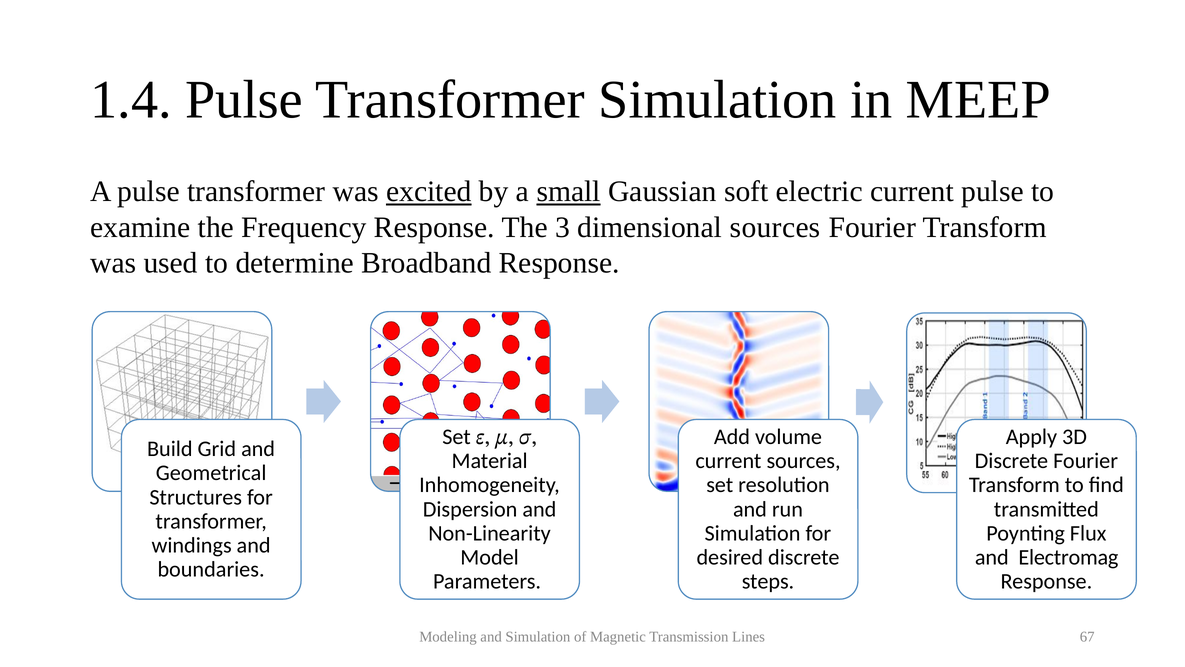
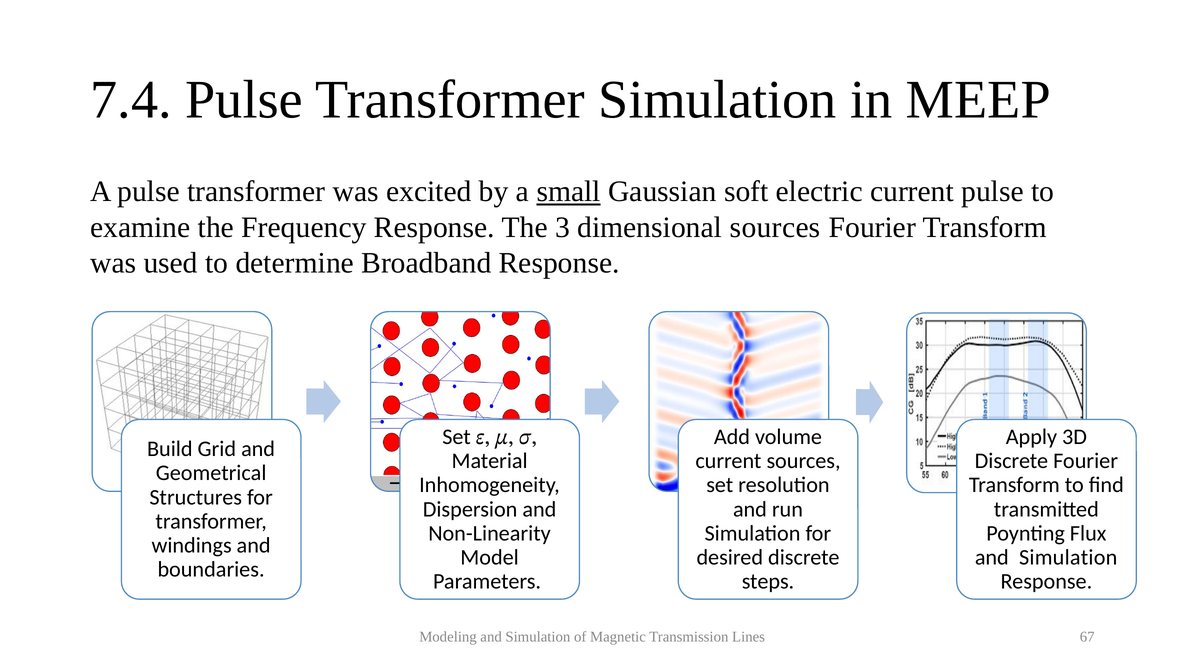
1.4: 1.4 -> 7.4
excited underline: present -> none
Electromag at (1068, 557): Electromag -> Simulation
